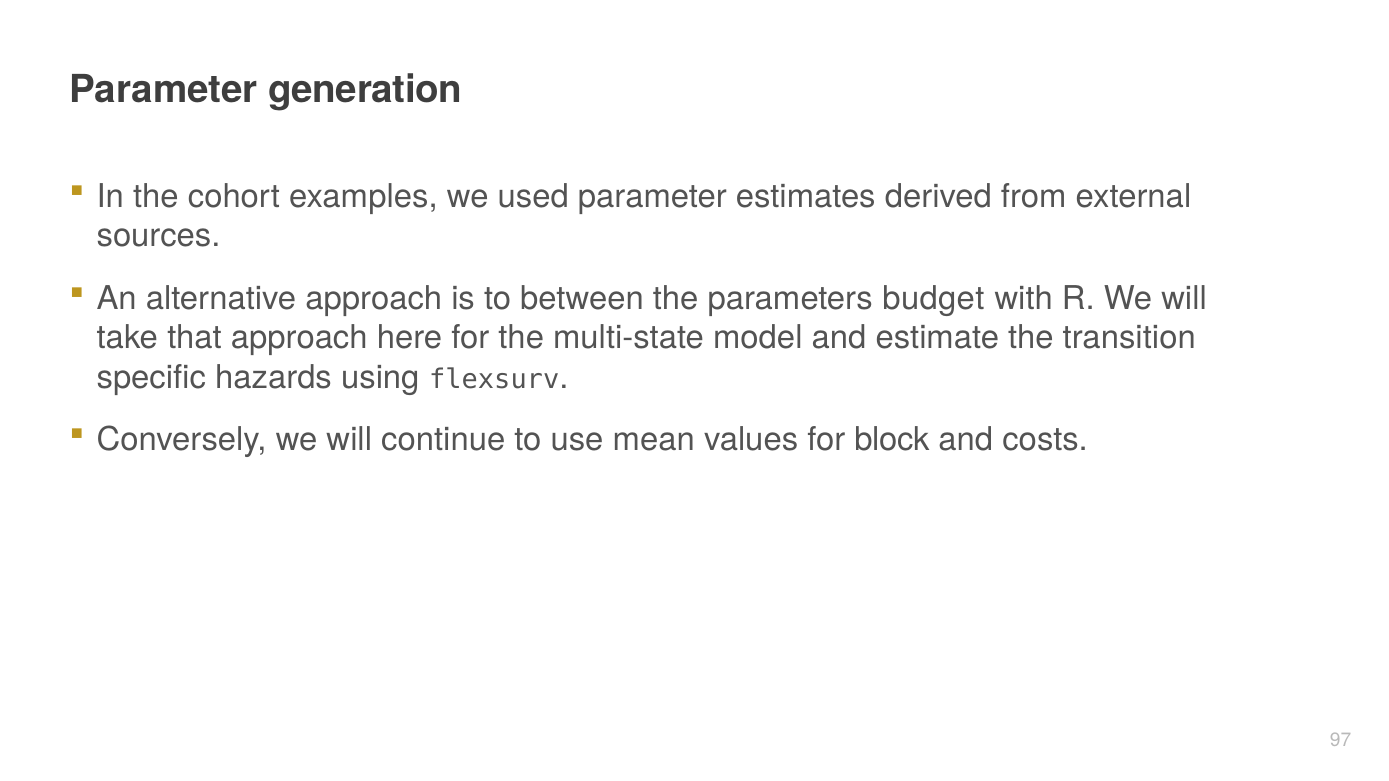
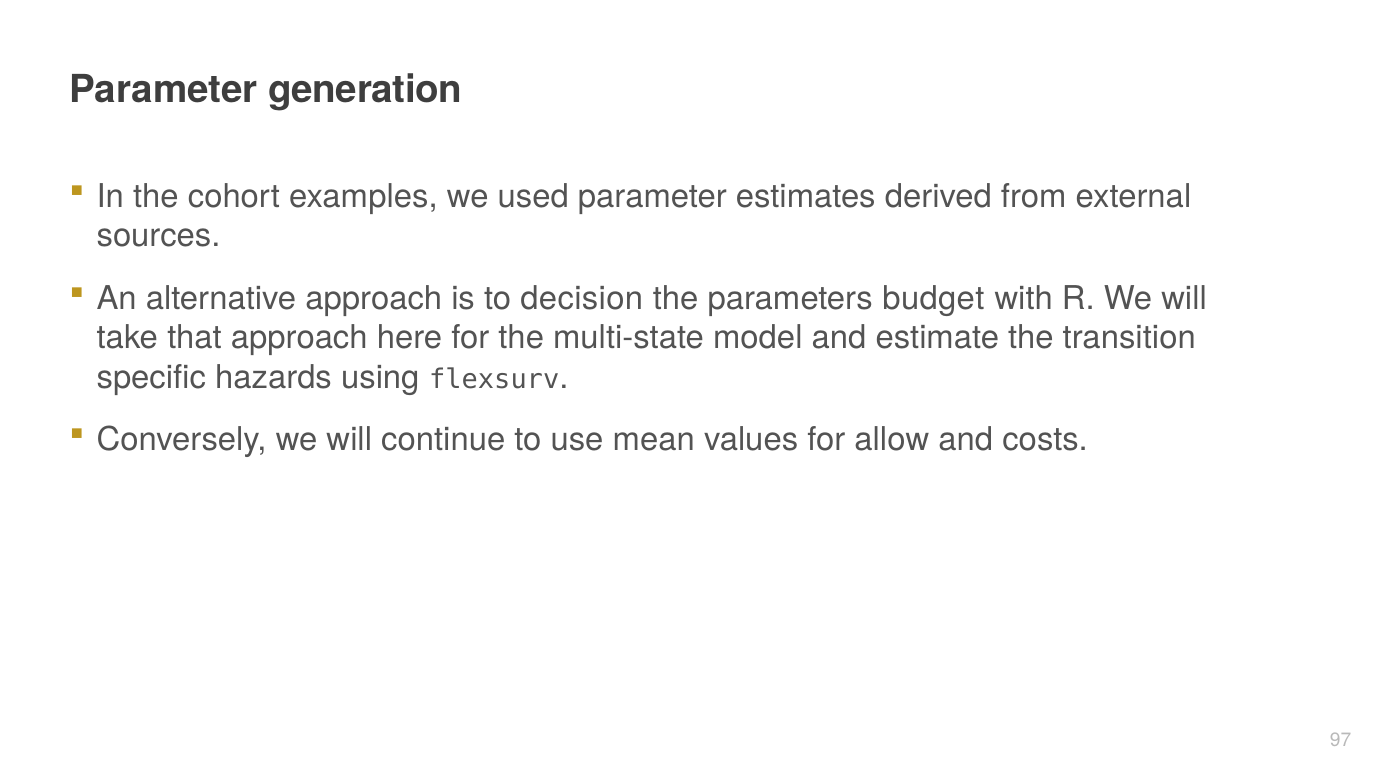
between: between -> decision
block: block -> allow
